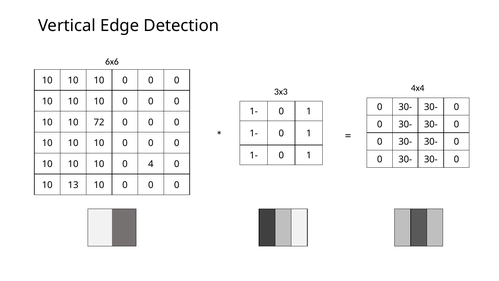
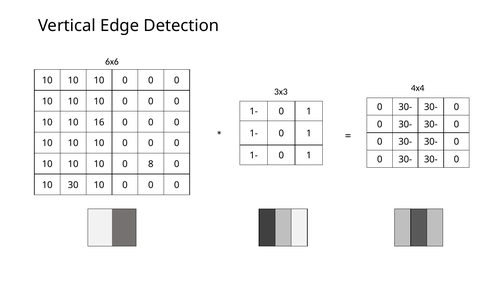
72: 72 -> 16
4: 4 -> 8
10 13: 13 -> 30
